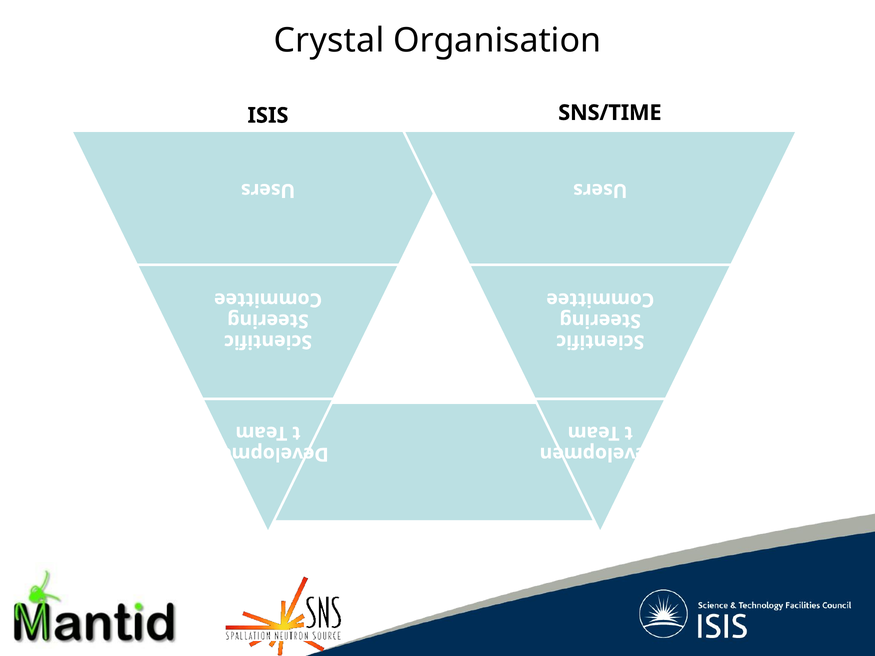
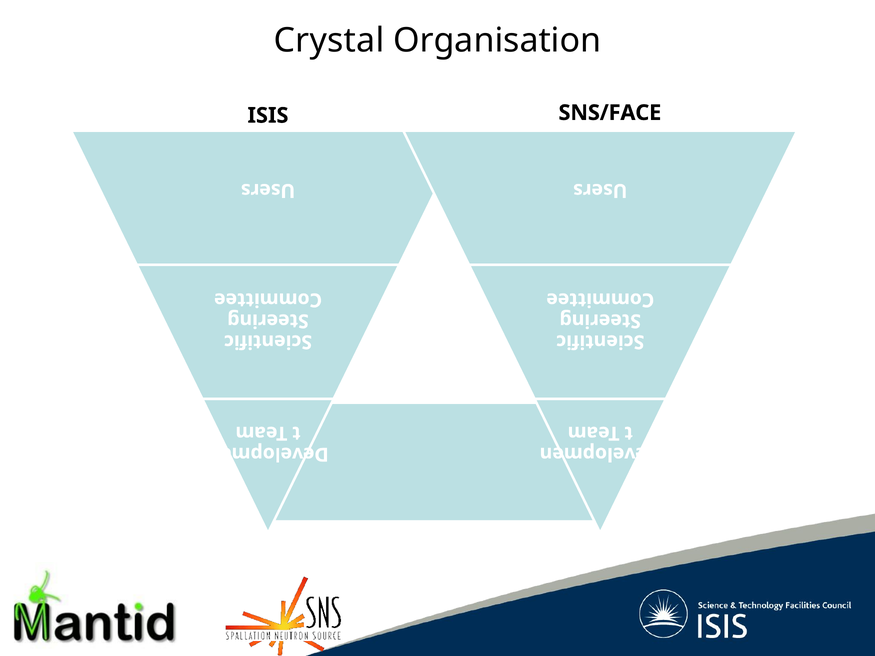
SNS/TIME: SNS/TIME -> SNS/FACE
